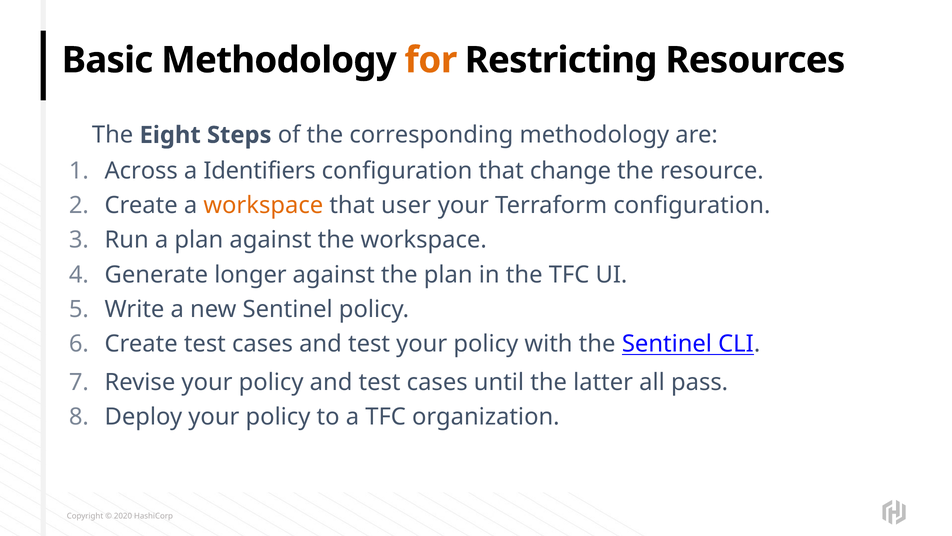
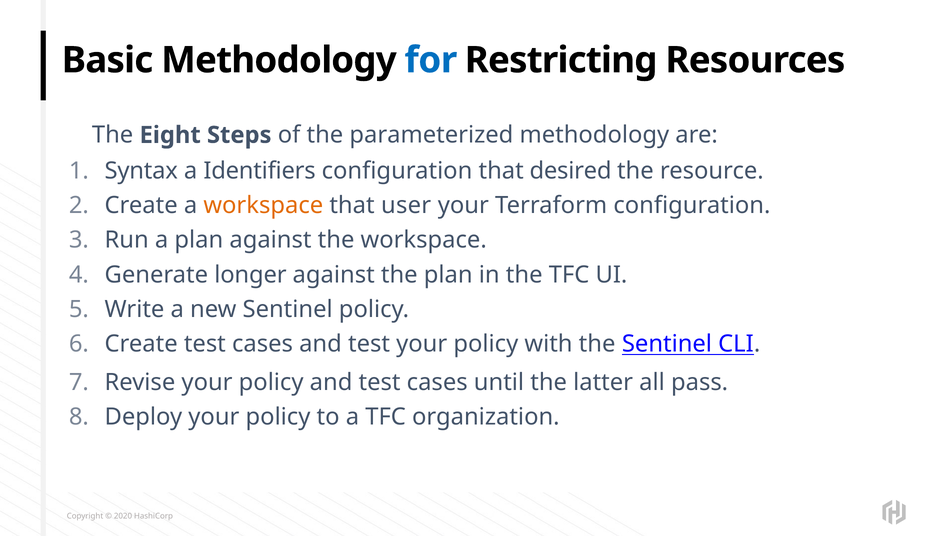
for colour: orange -> blue
corresponding: corresponding -> parameterized
Across: Across -> Syntax
change: change -> desired
